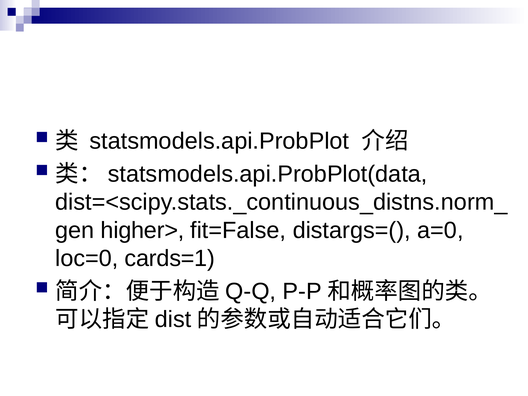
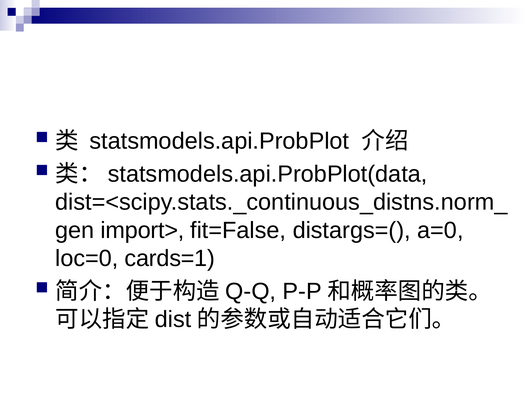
higher>: higher> -> import>
